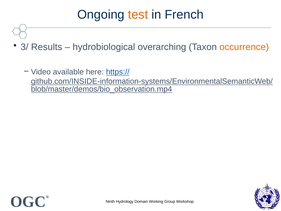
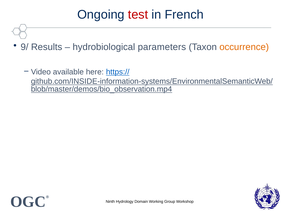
test colour: orange -> red
3/: 3/ -> 9/
overarching: overarching -> parameters
